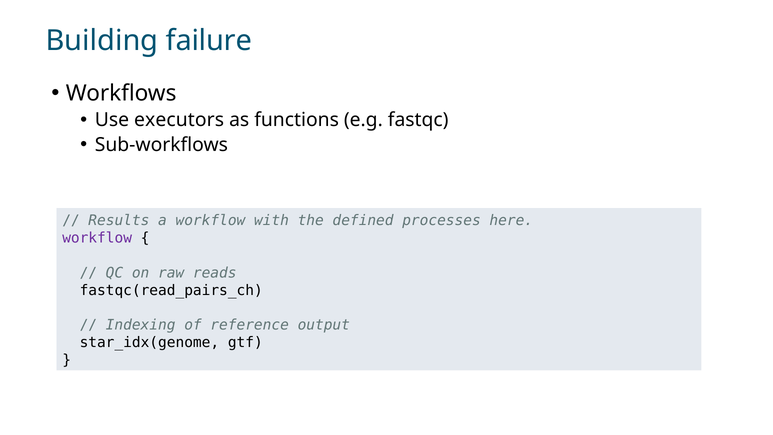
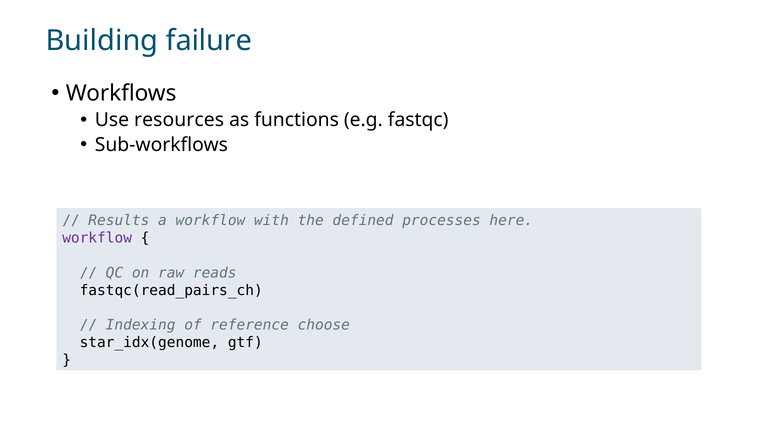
executors: executors -> resources
output: output -> choose
